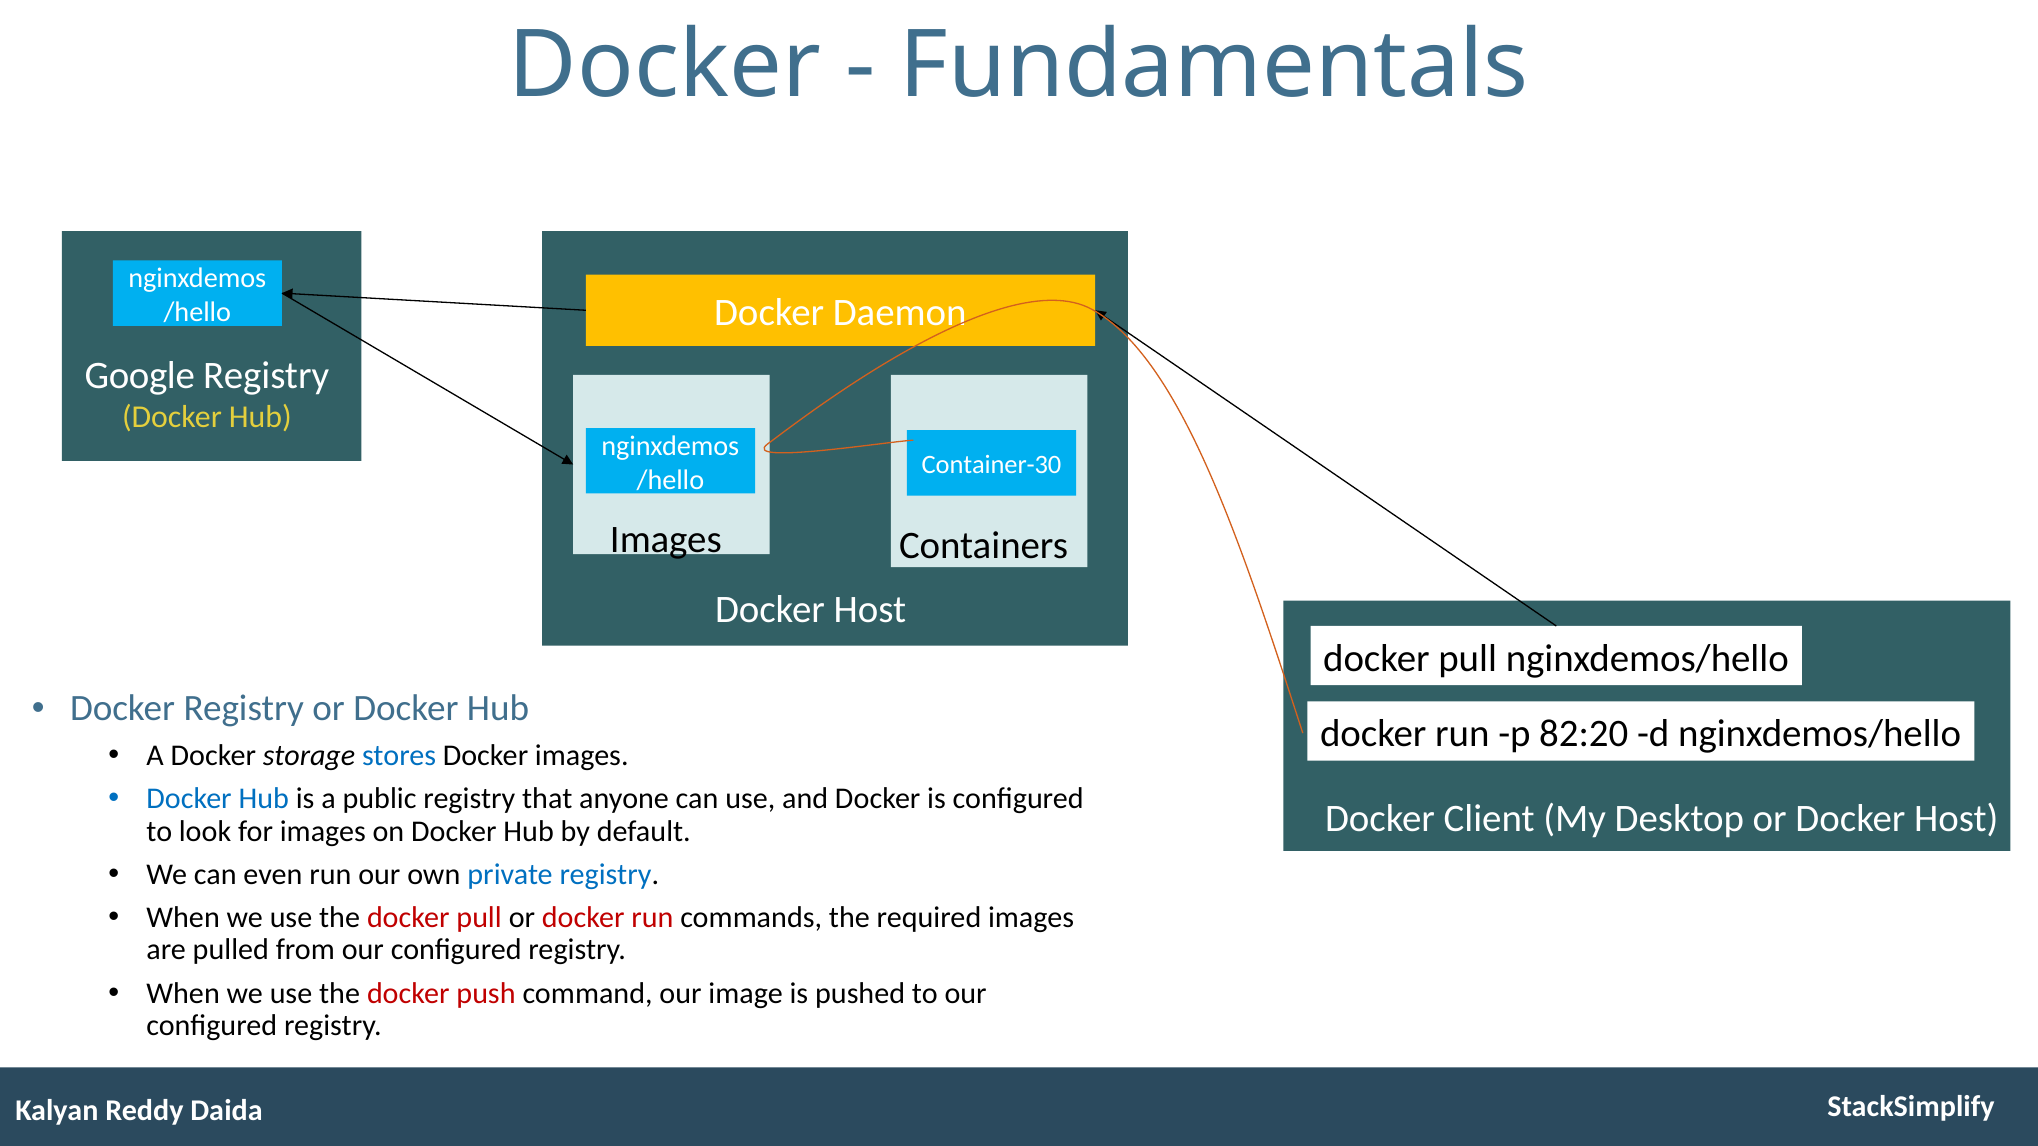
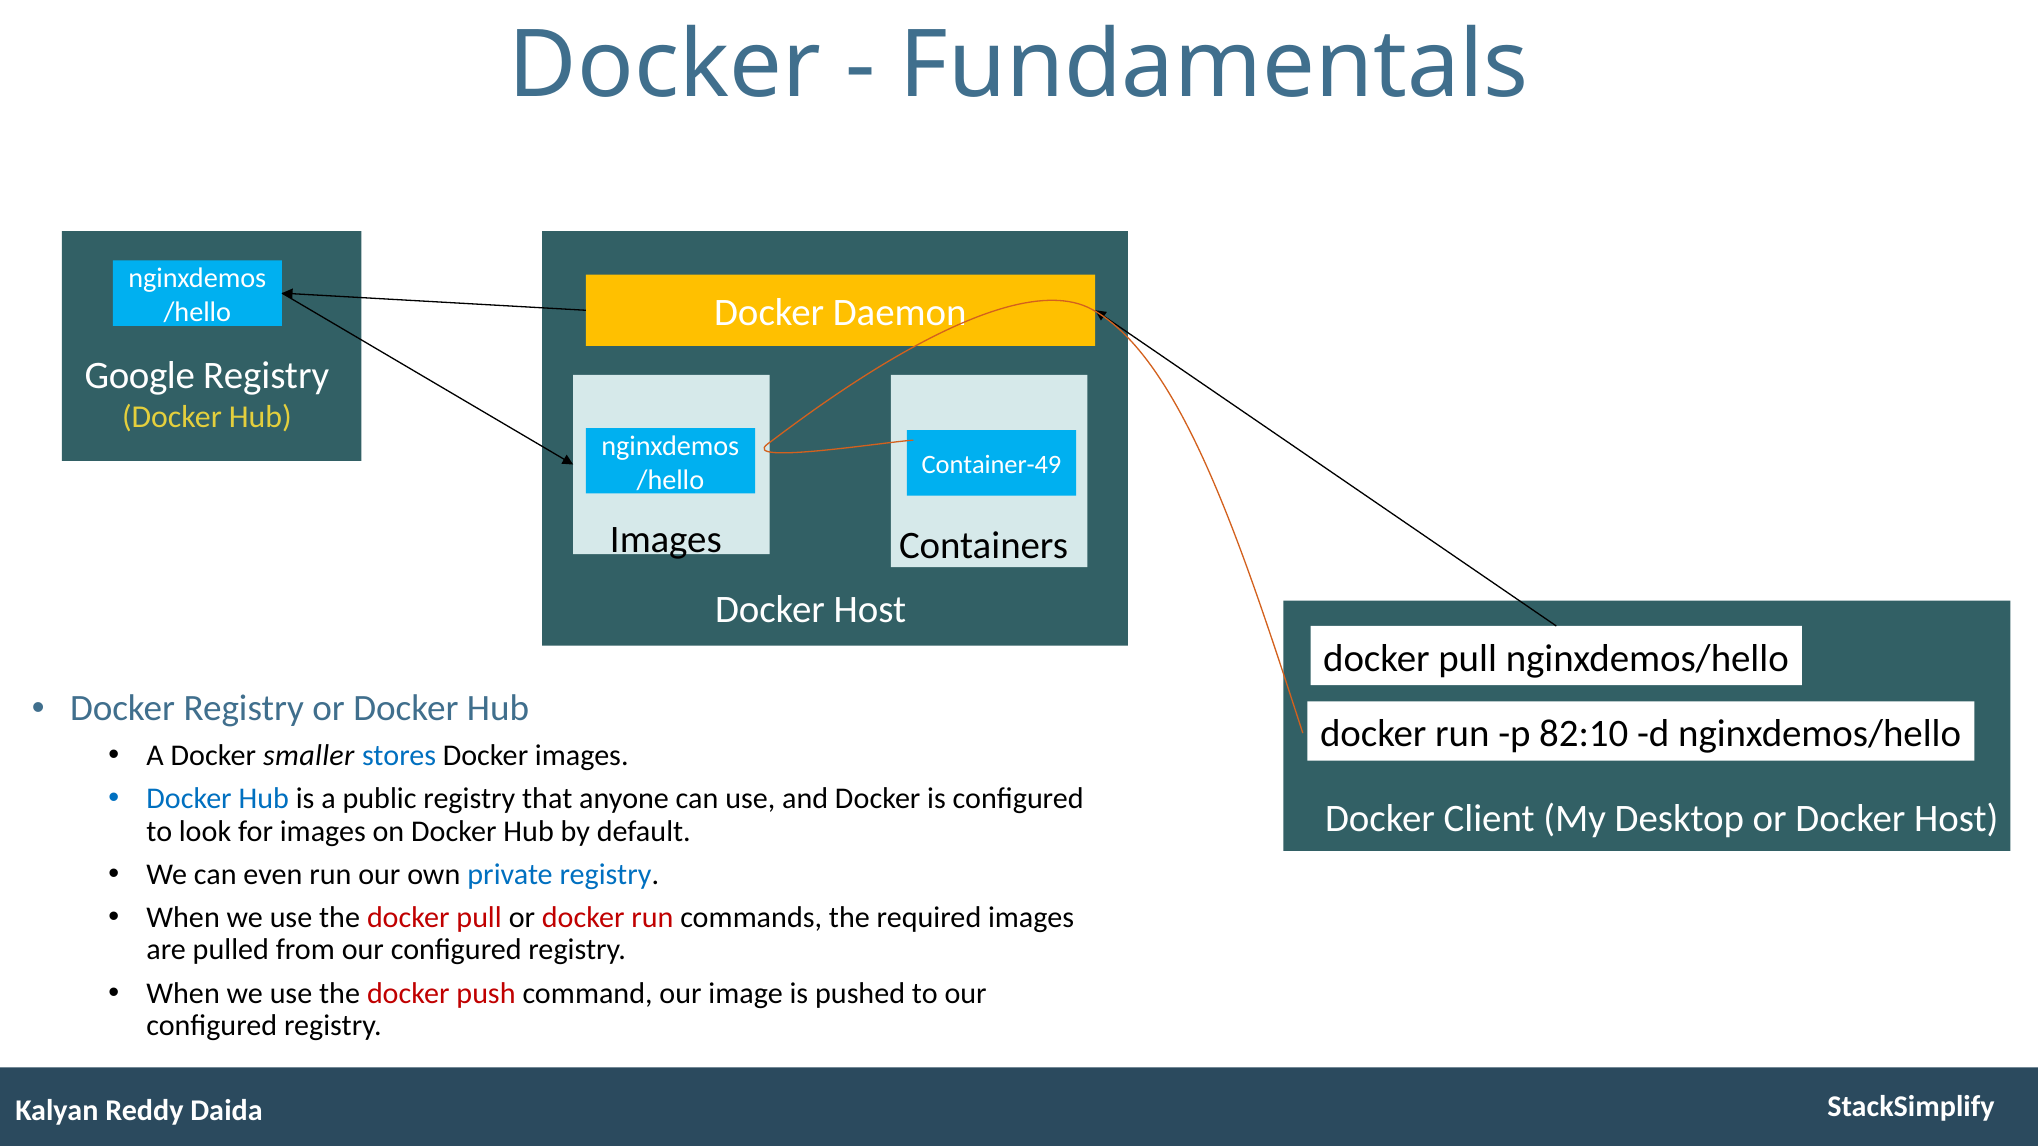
Container-30: Container-30 -> Container-49
82:20: 82:20 -> 82:10
storage: storage -> smaller
